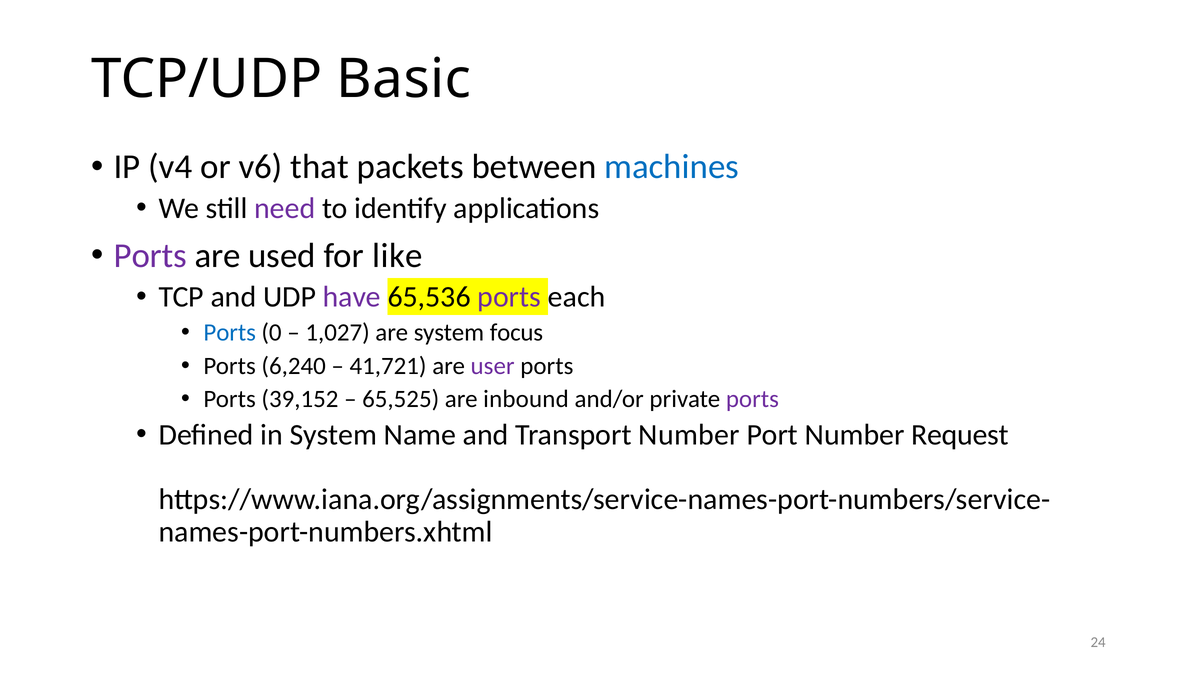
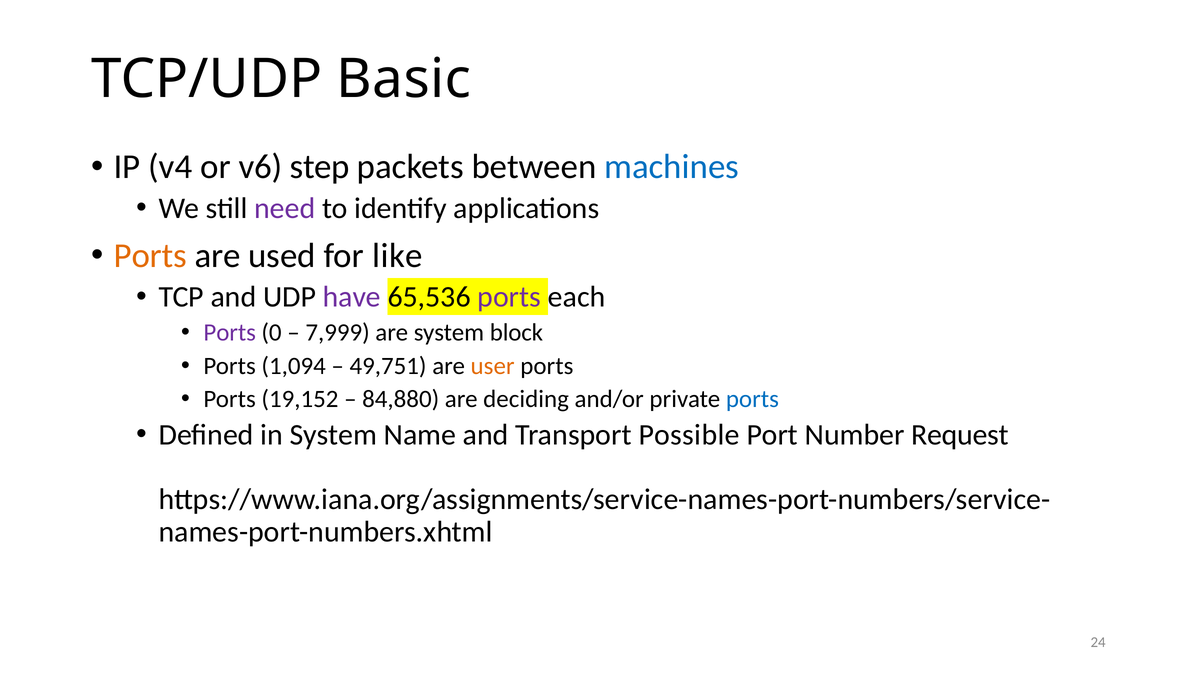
that: that -> step
Ports at (150, 256) colour: purple -> orange
Ports at (230, 333) colour: blue -> purple
1,027: 1,027 -> 7,999
focus: focus -> block
6,240: 6,240 -> 1,094
41,721: 41,721 -> 49,751
user colour: purple -> orange
39,152: 39,152 -> 19,152
65,525: 65,525 -> 84,880
inbound: inbound -> deciding
ports at (752, 399) colour: purple -> blue
Transport Number: Number -> Possible
